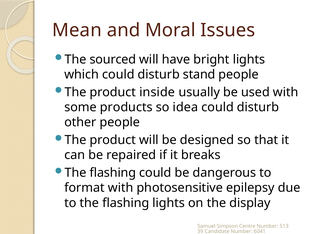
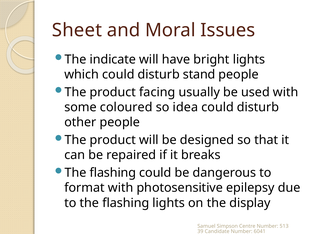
Mean: Mean -> Sheet
sourced: sourced -> indicate
inside: inside -> facing
products: products -> coloured
